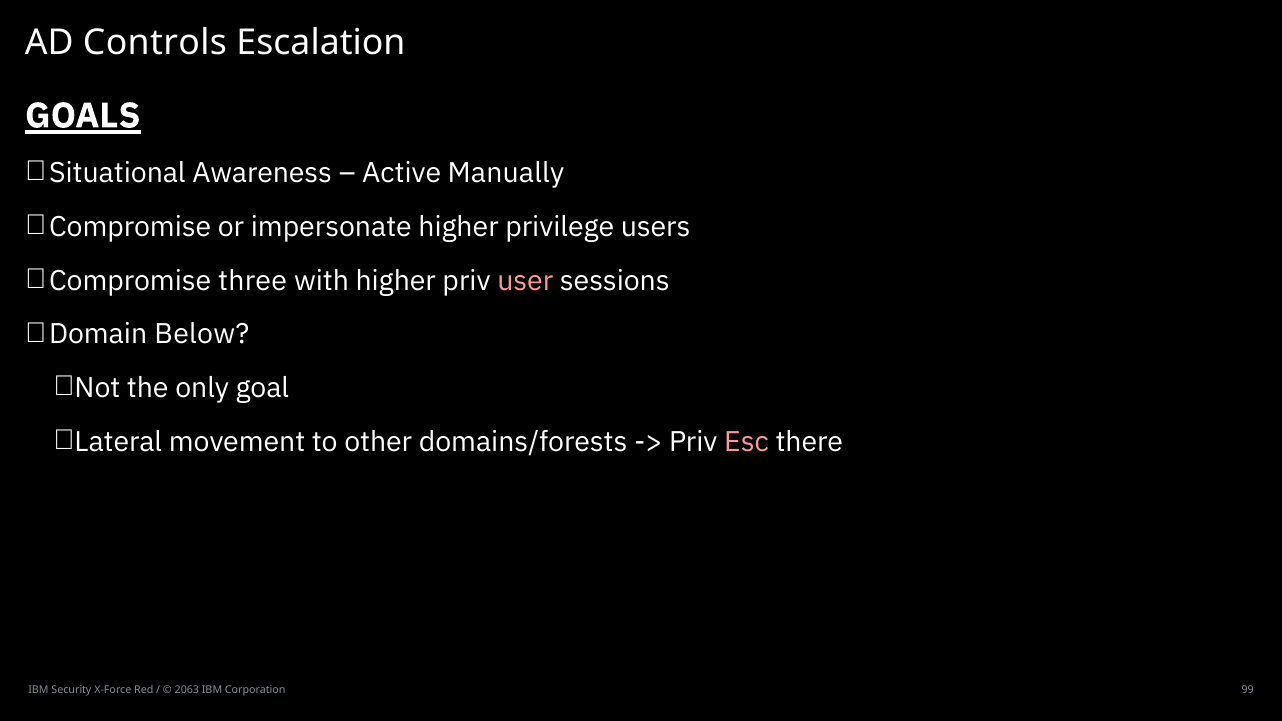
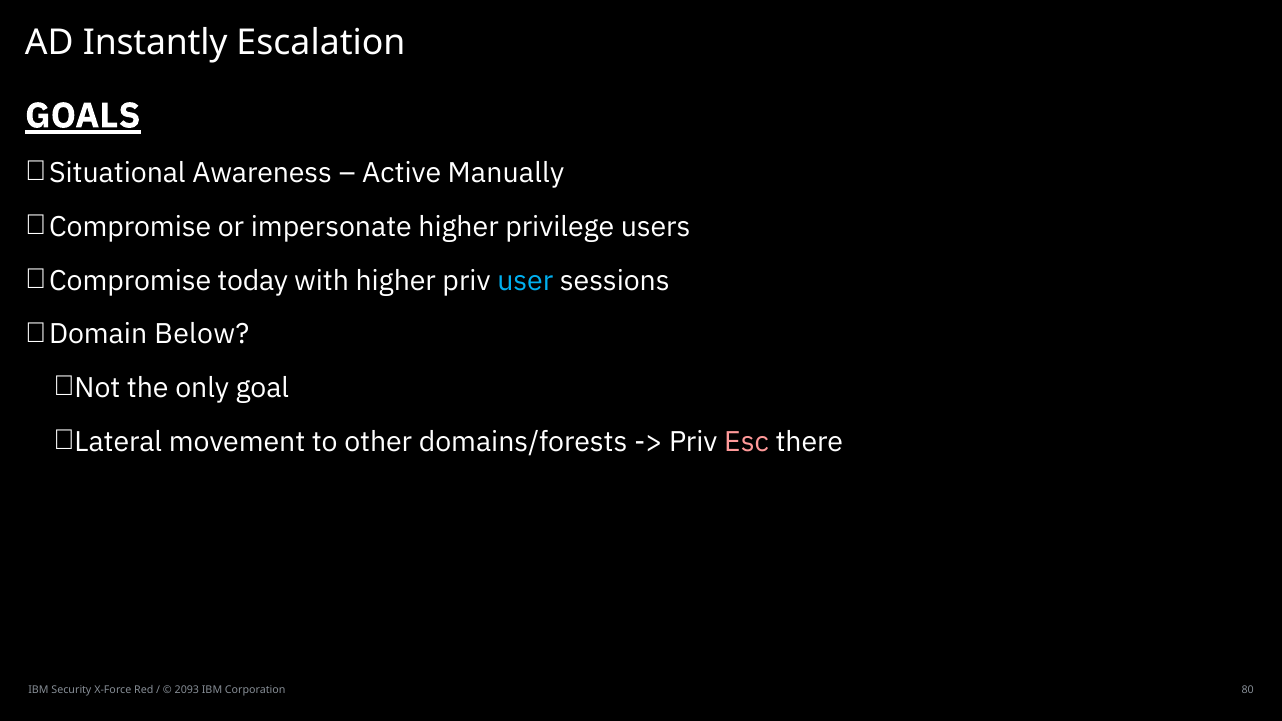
Controls: Controls -> Instantly
three: three -> today
user colour: pink -> light blue
2063: 2063 -> 2093
99: 99 -> 80
